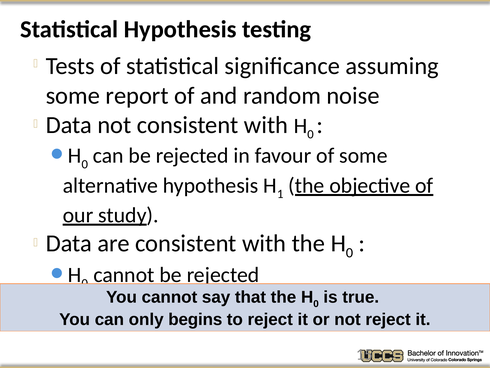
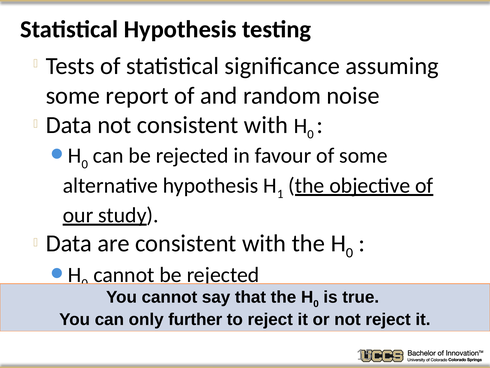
begins: begins -> further
